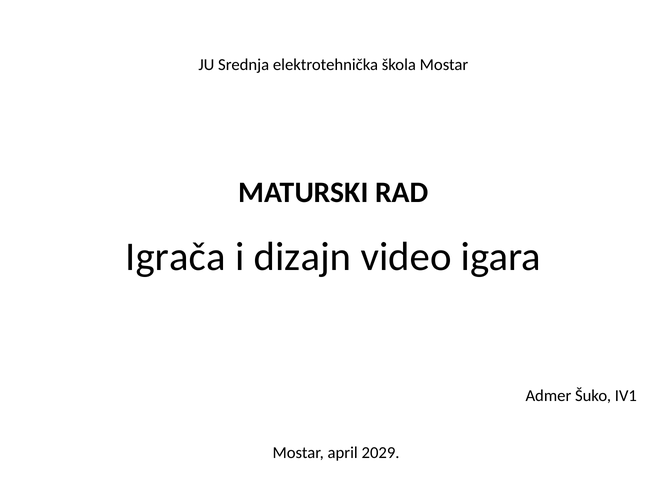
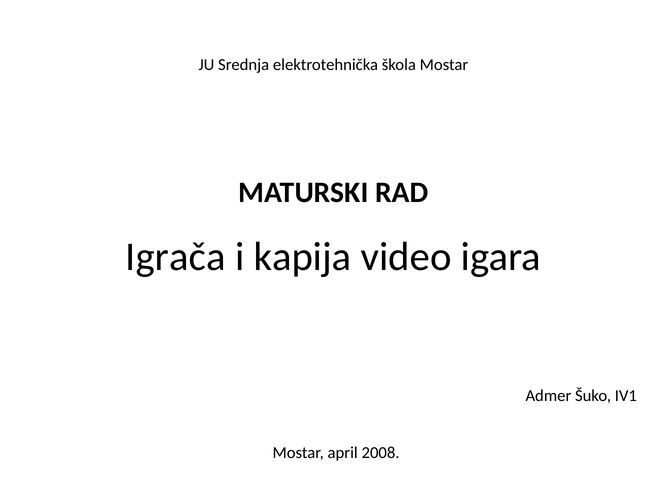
dizajn: dizajn -> kapija
2029: 2029 -> 2008
